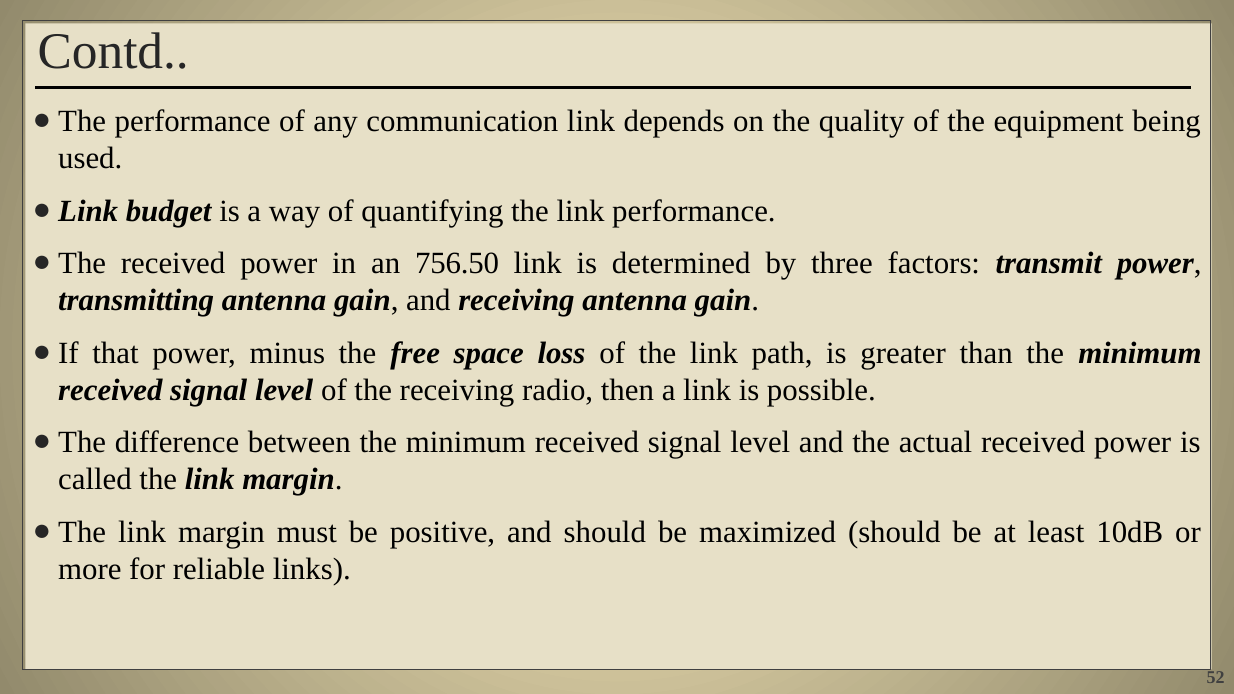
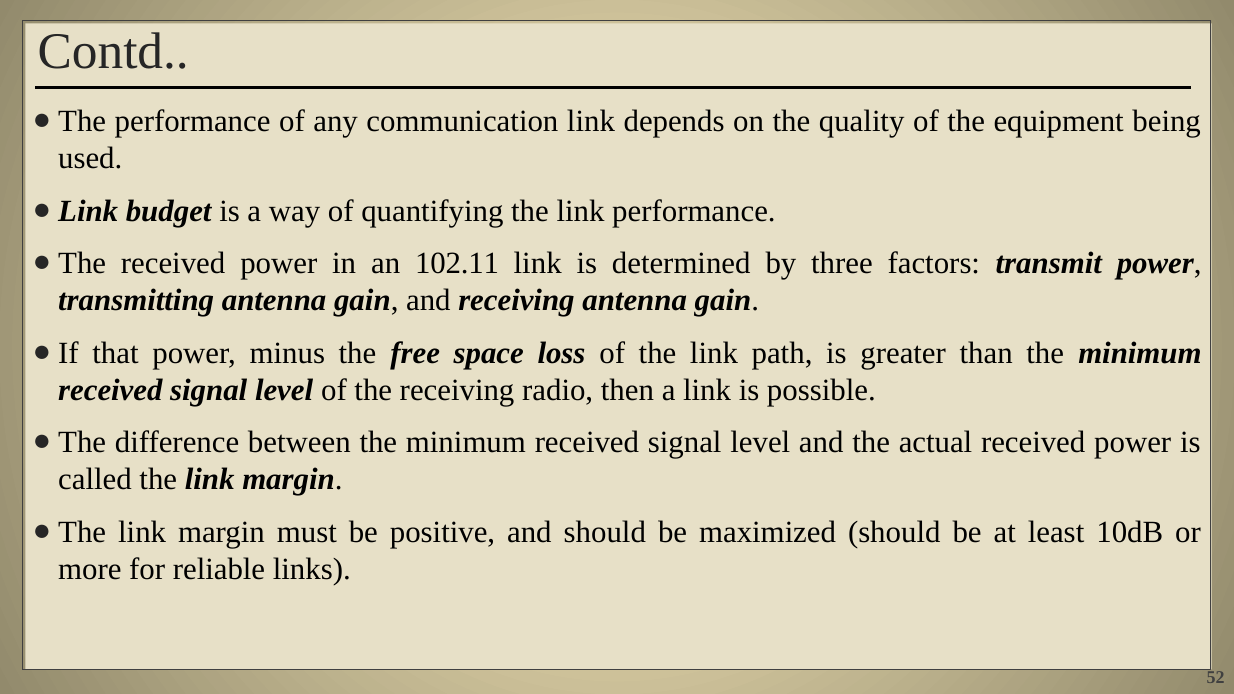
756.50: 756.50 -> 102.11
